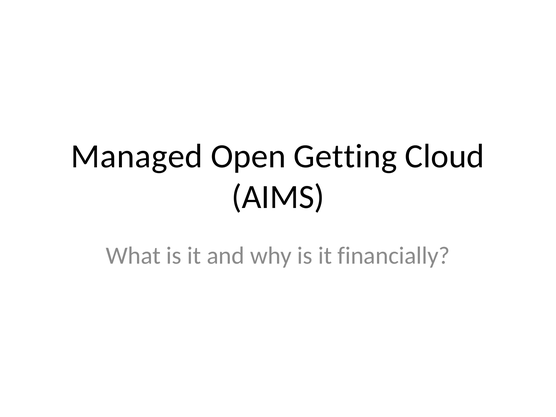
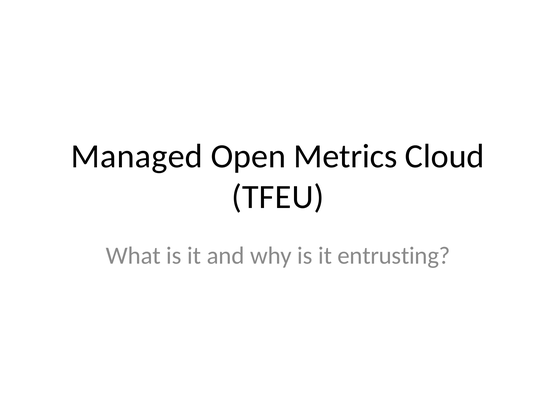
Getting: Getting -> Metrics
AIMS: AIMS -> TFEU
financially: financially -> entrusting
